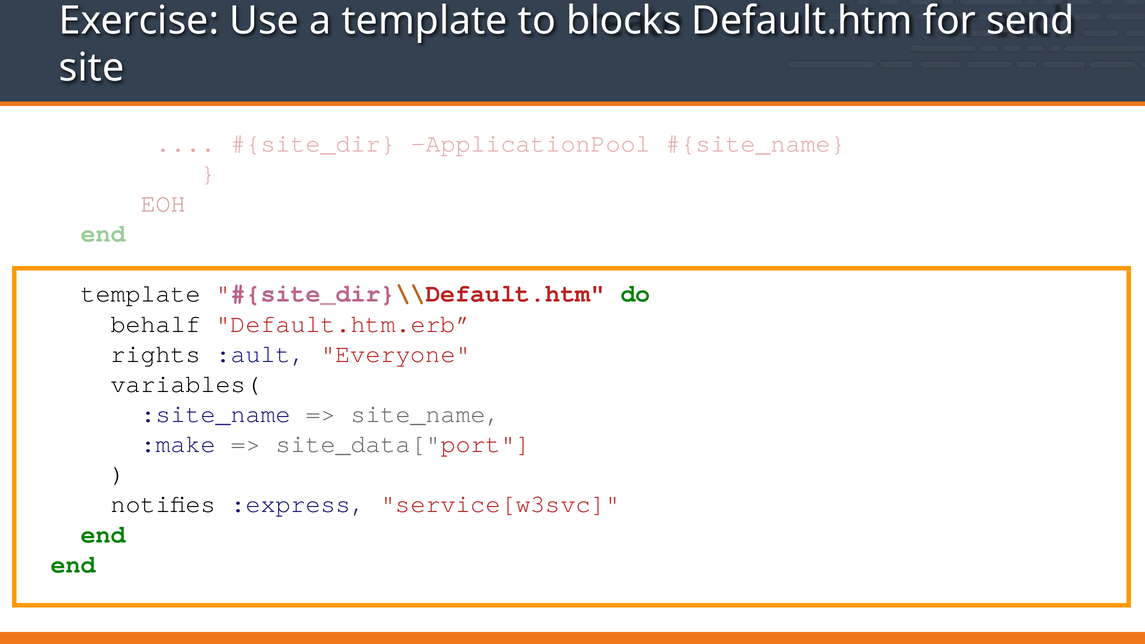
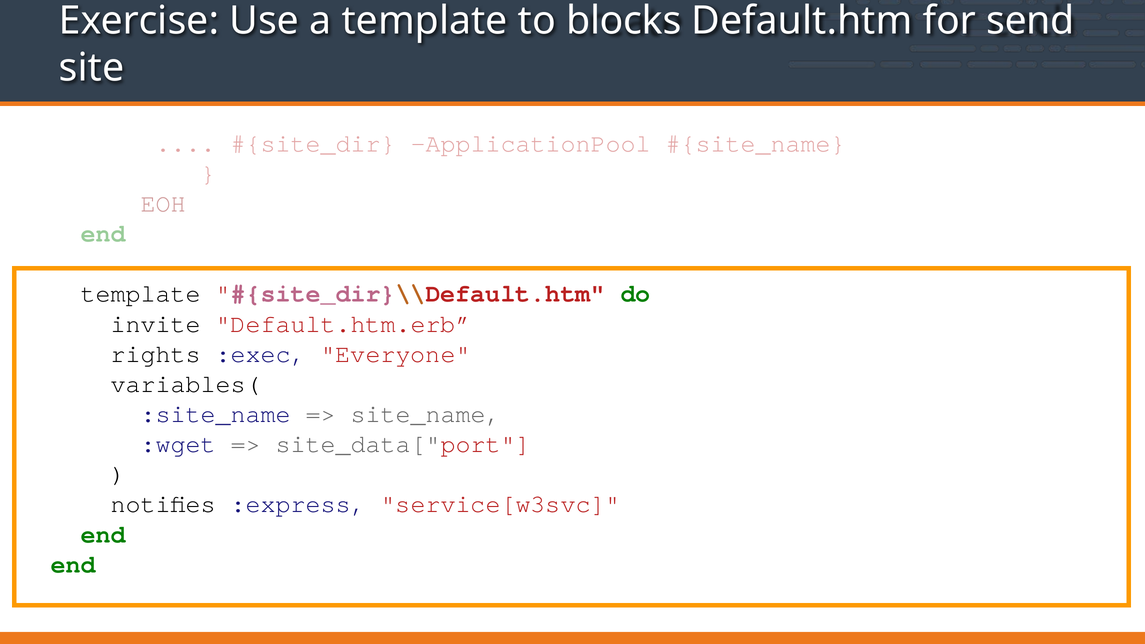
behalf: behalf -> invite
:ault: :ault -> :exec
:make: :make -> :wget
